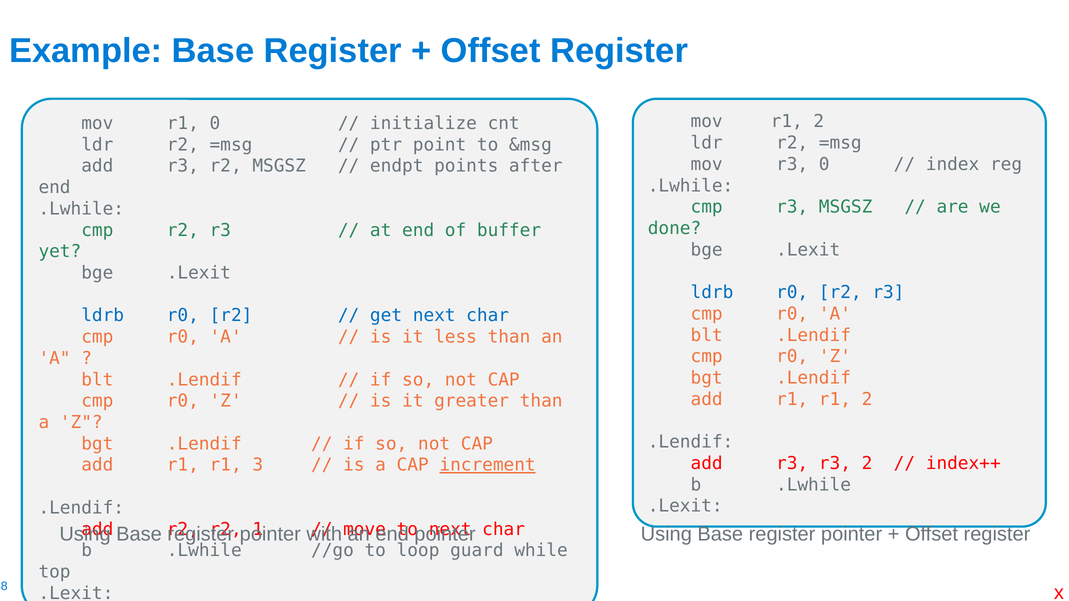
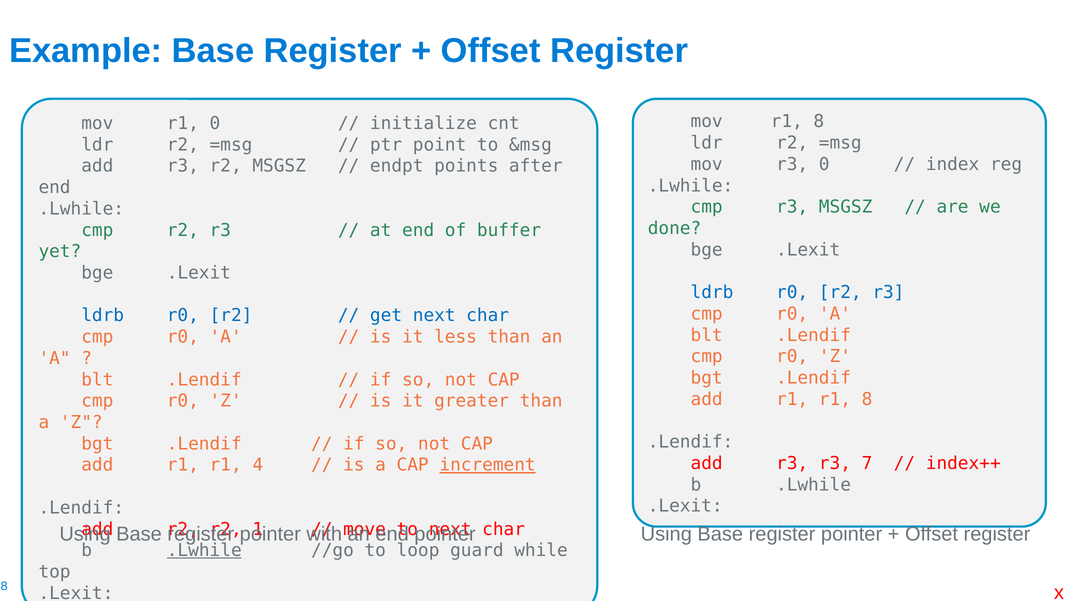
mov r1 2: 2 -> 8
r1 r1 2: 2 -> 8
r3 2: 2 -> 7
3: 3 -> 4
.Lwhile at (204, 551) underline: none -> present
